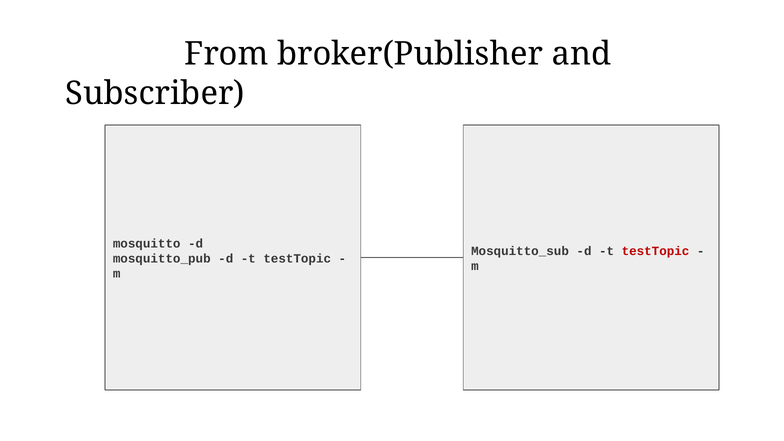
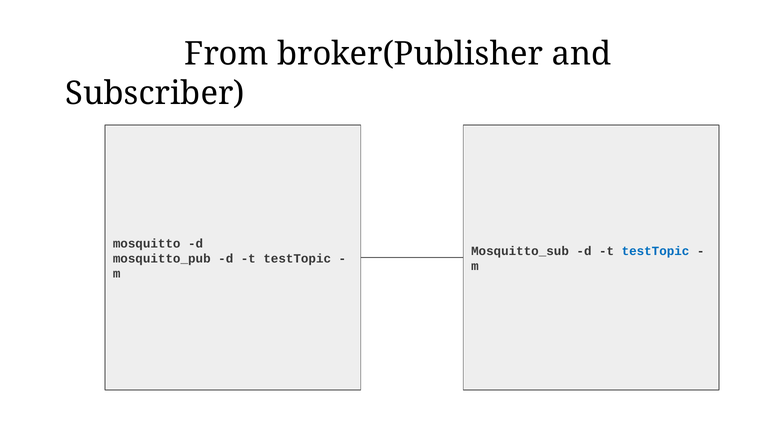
testTopic at (656, 251) colour: red -> blue
